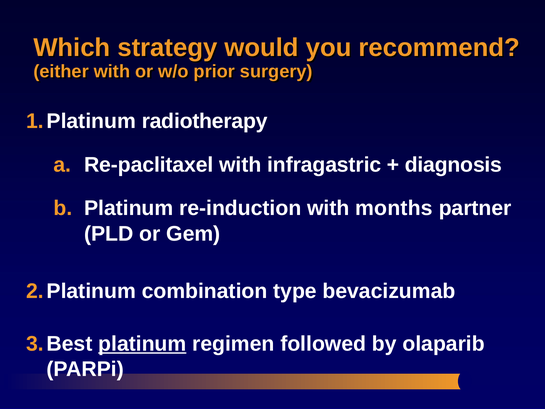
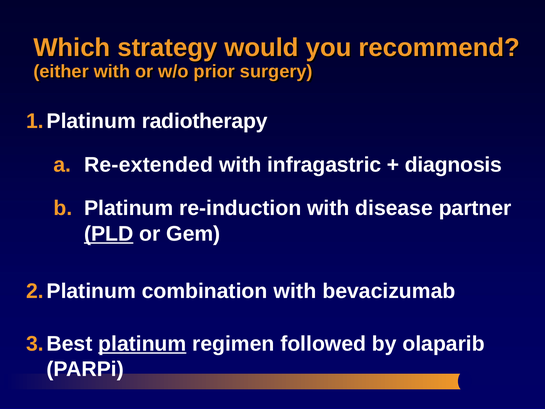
Re-paclitaxel: Re-paclitaxel -> Re-extended
months: months -> disease
PLD underline: none -> present
combination type: type -> with
